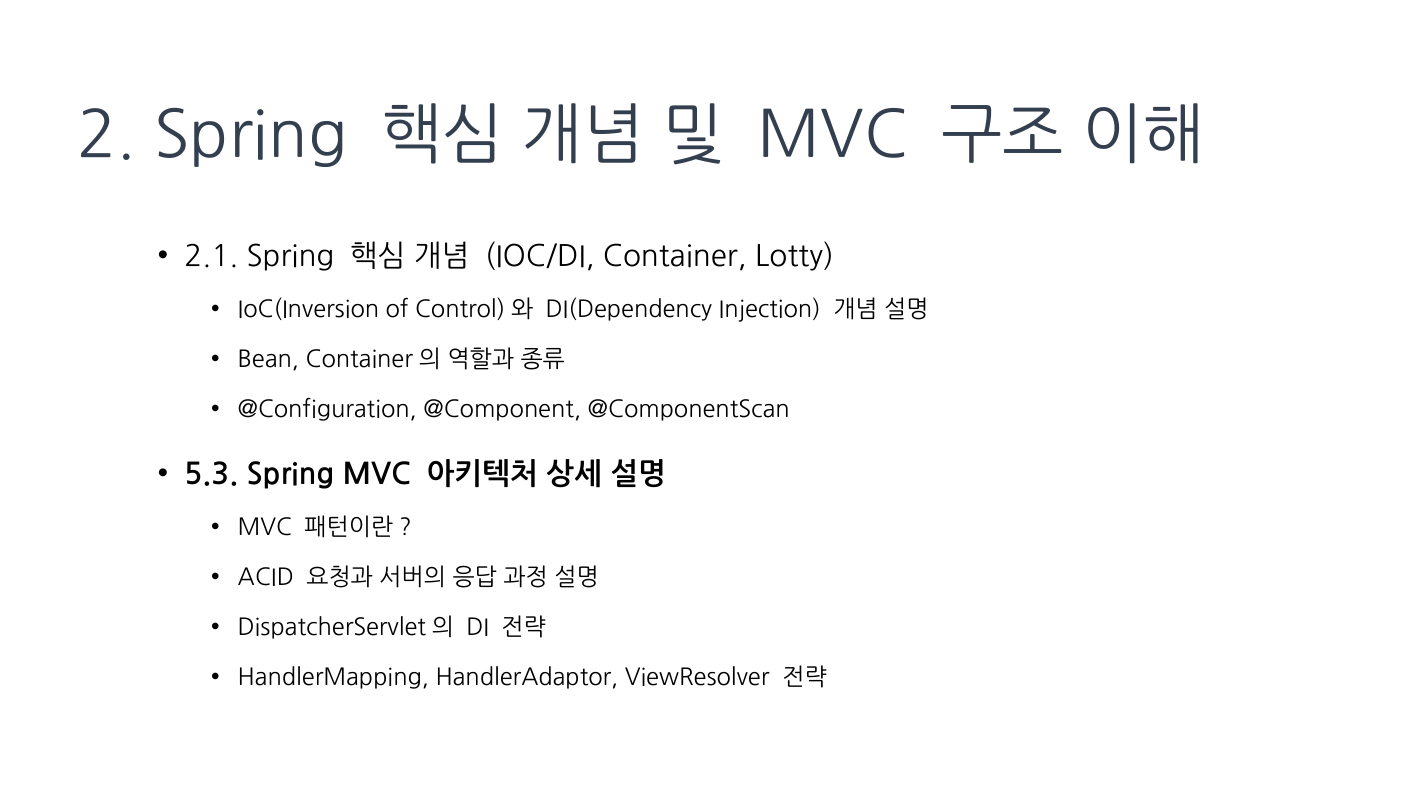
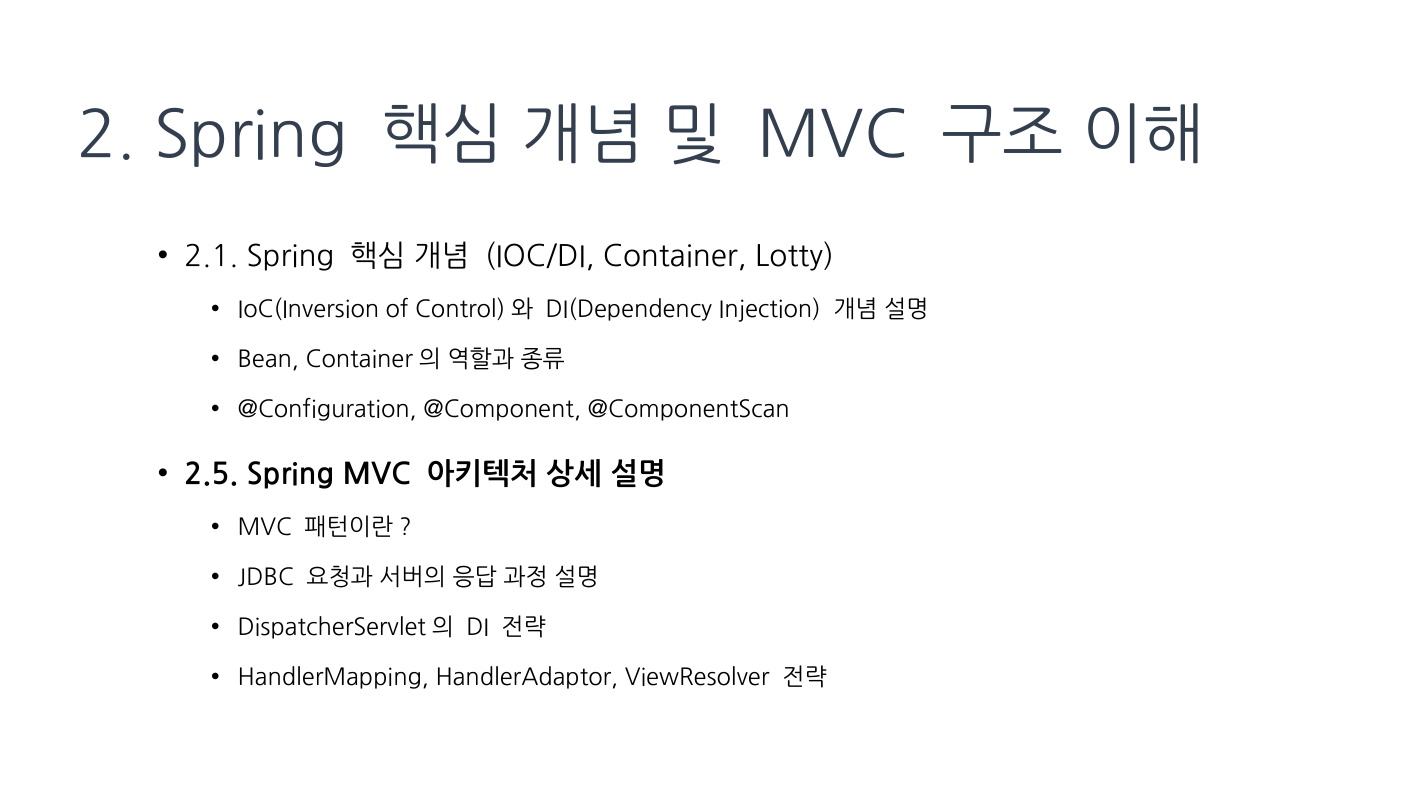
5.3: 5.3 -> 2.5
ACID: ACID -> JDBC
